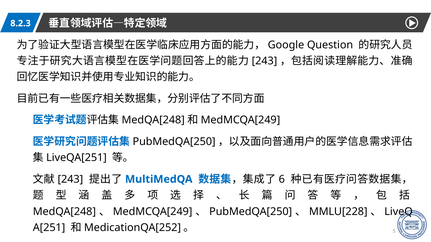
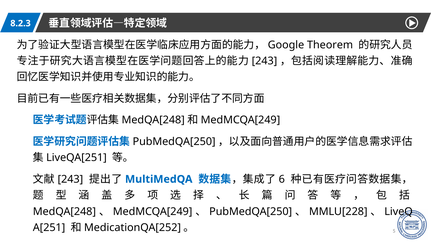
Question: Question -> Theorem
